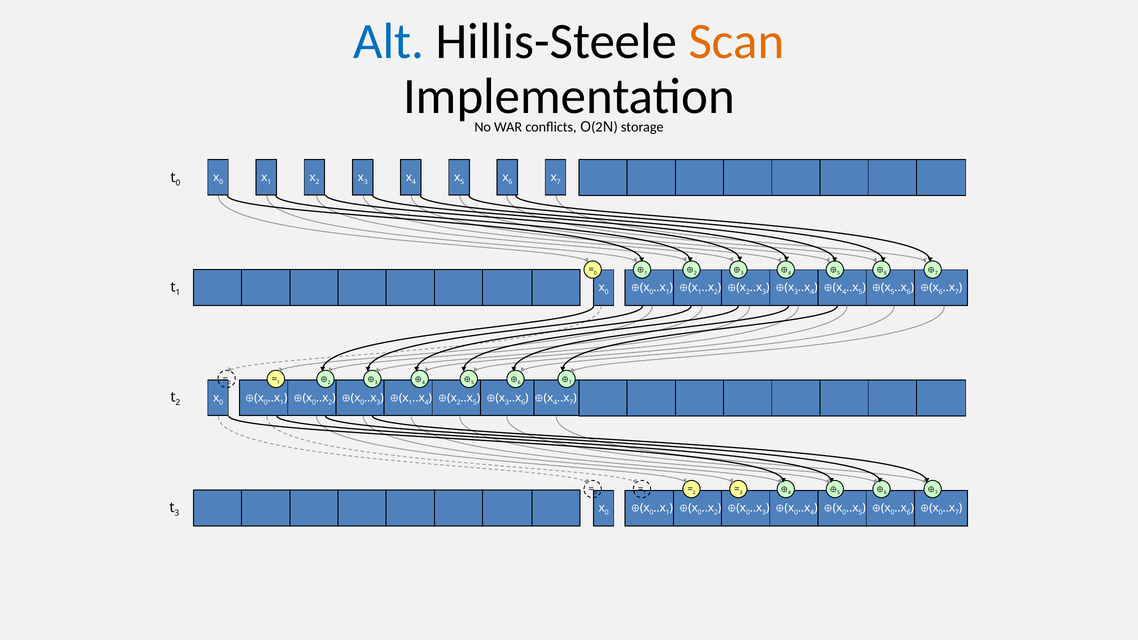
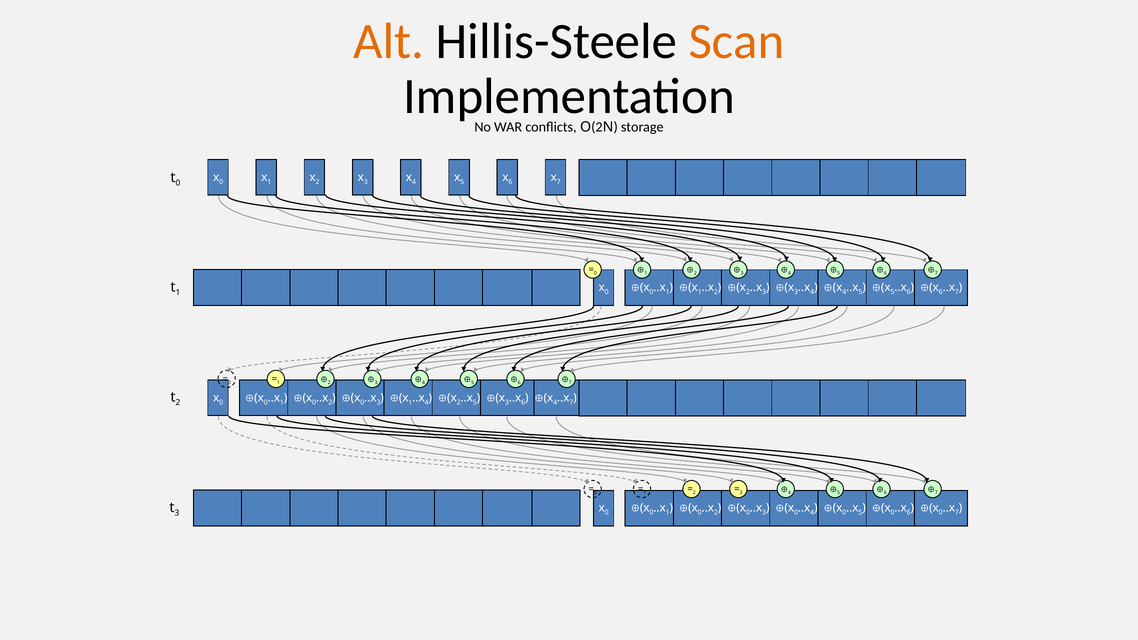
Alt colour: blue -> orange
